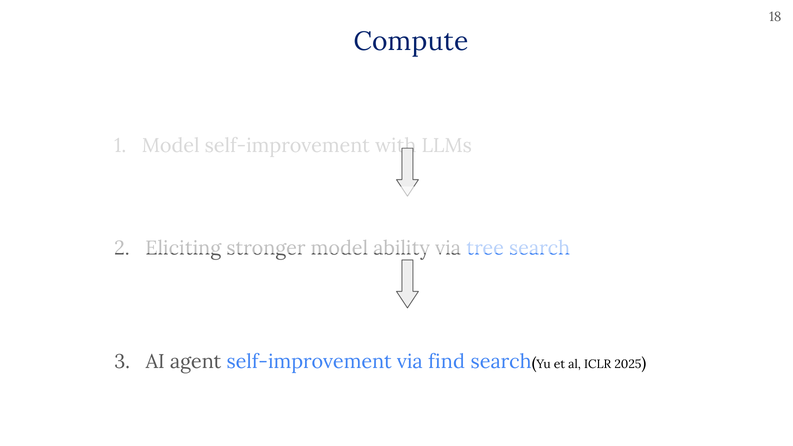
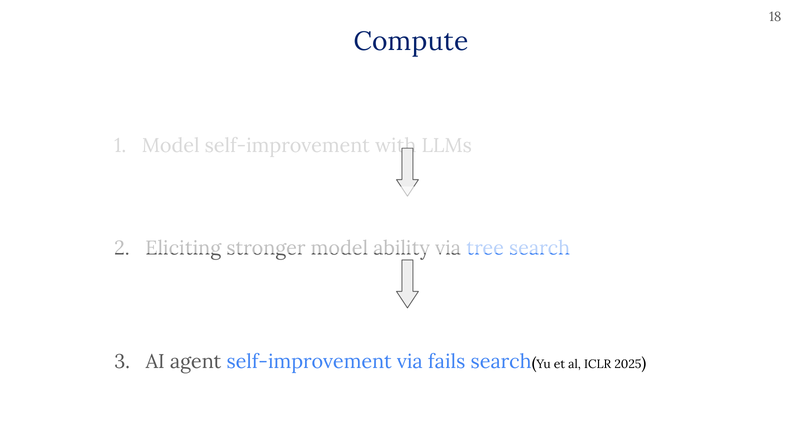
find: find -> fails
